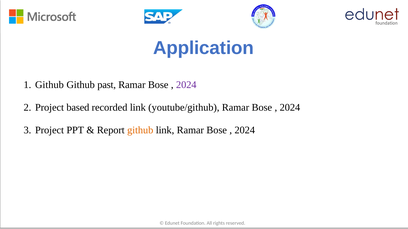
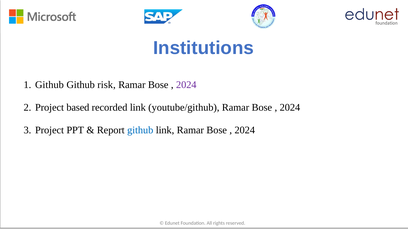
Application: Application -> Institutions
past: past -> risk
github at (140, 130) colour: orange -> blue
